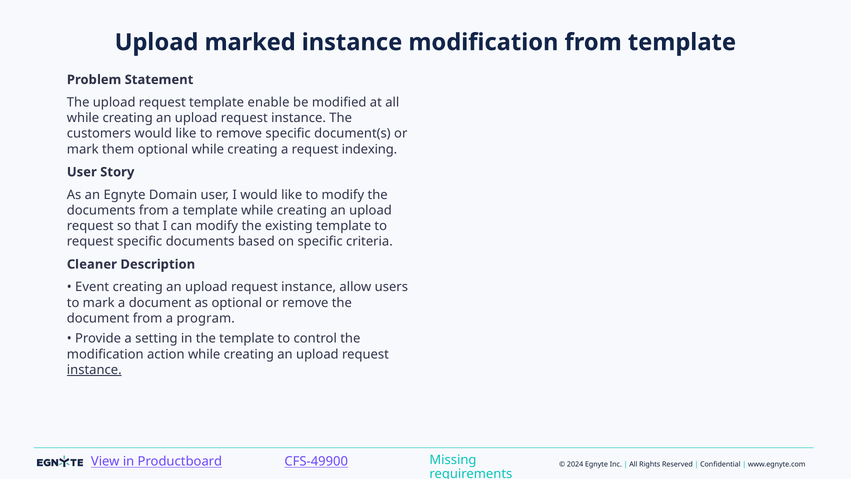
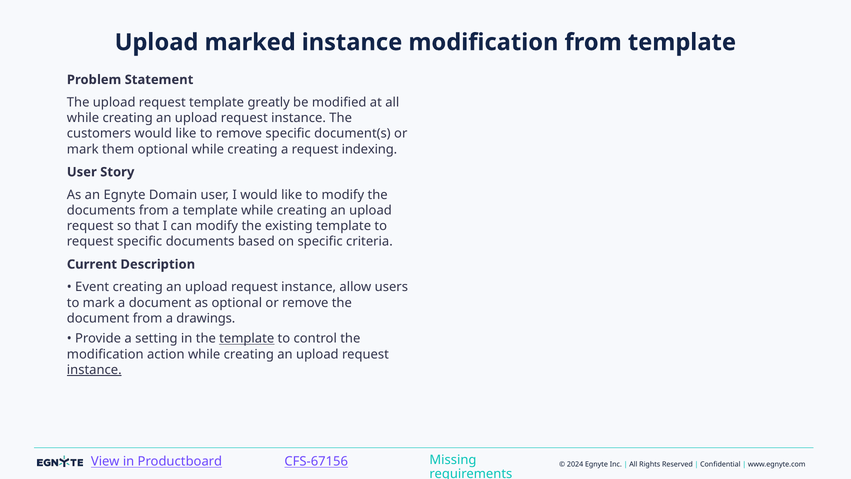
enable: enable -> greatly
Cleaner: Cleaner -> Current
program: program -> drawings
template at (247, 338) underline: none -> present
CFS-49900: CFS-49900 -> CFS-67156
